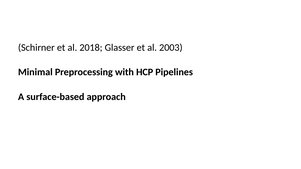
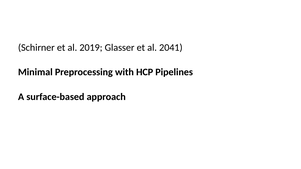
2018: 2018 -> 2019
2003: 2003 -> 2041
